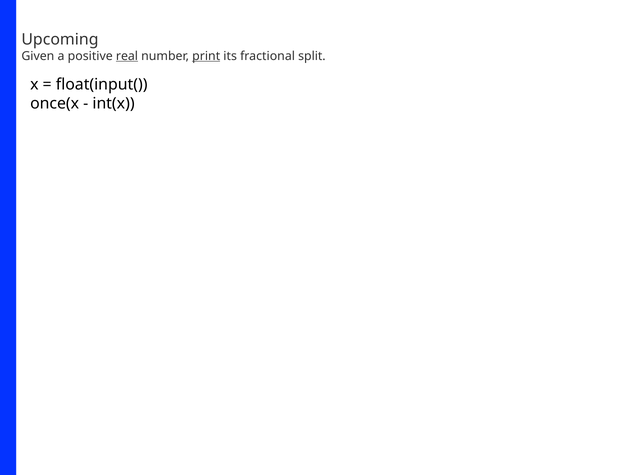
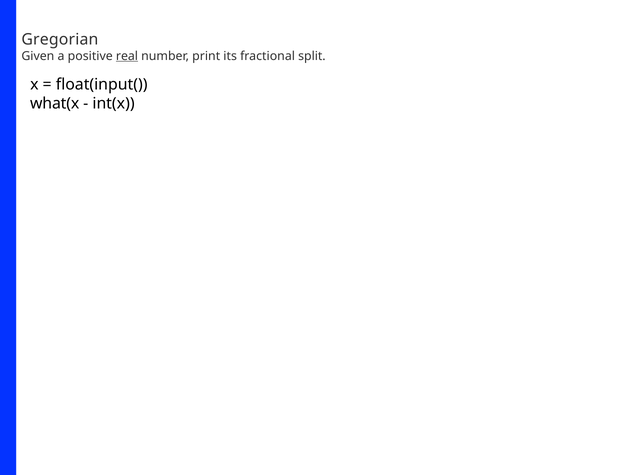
Upcoming: Upcoming -> Gregorian
print underline: present -> none
once(x: once(x -> what(x
